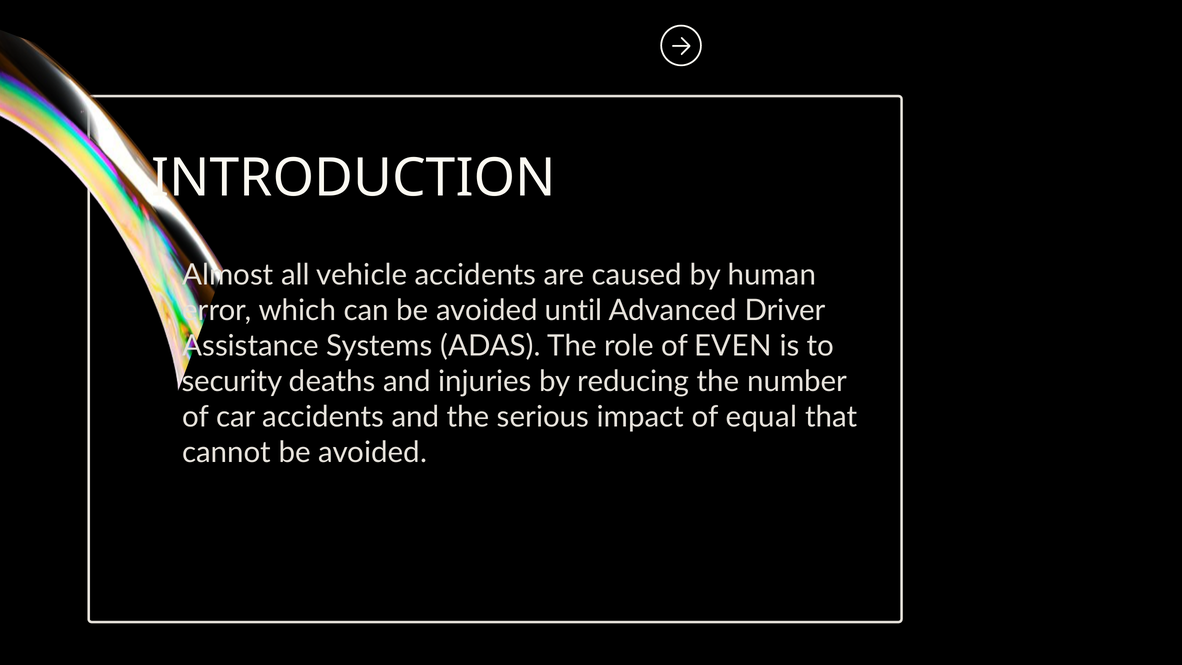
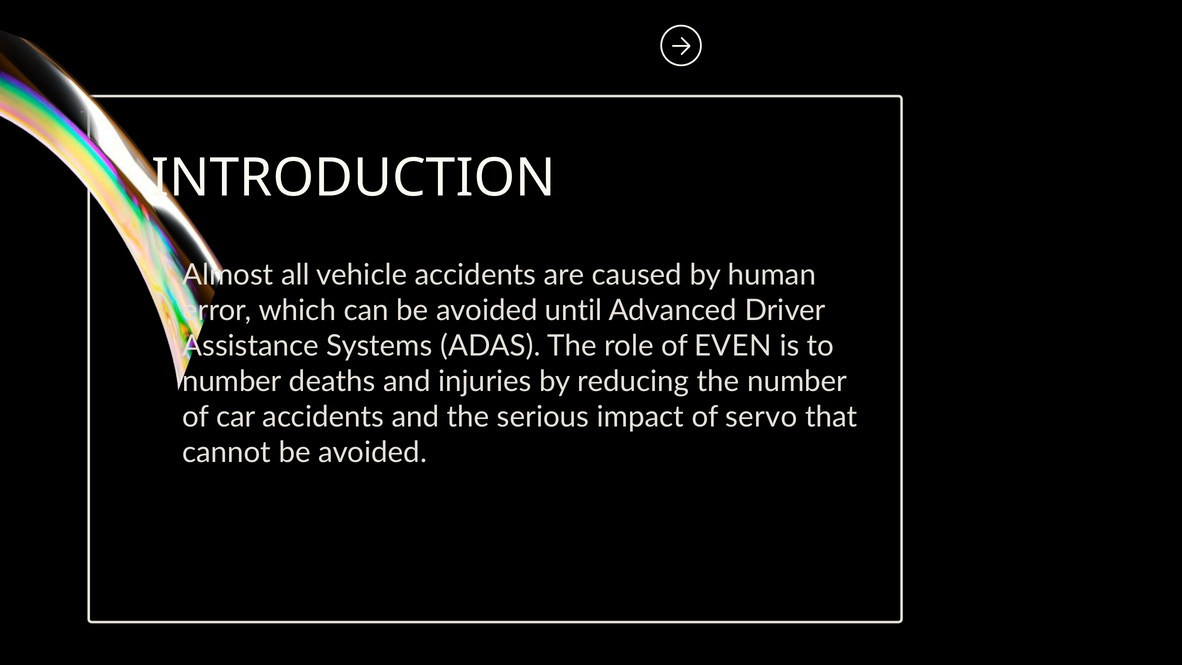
security at (232, 382): security -> number
equal: equal -> servo
